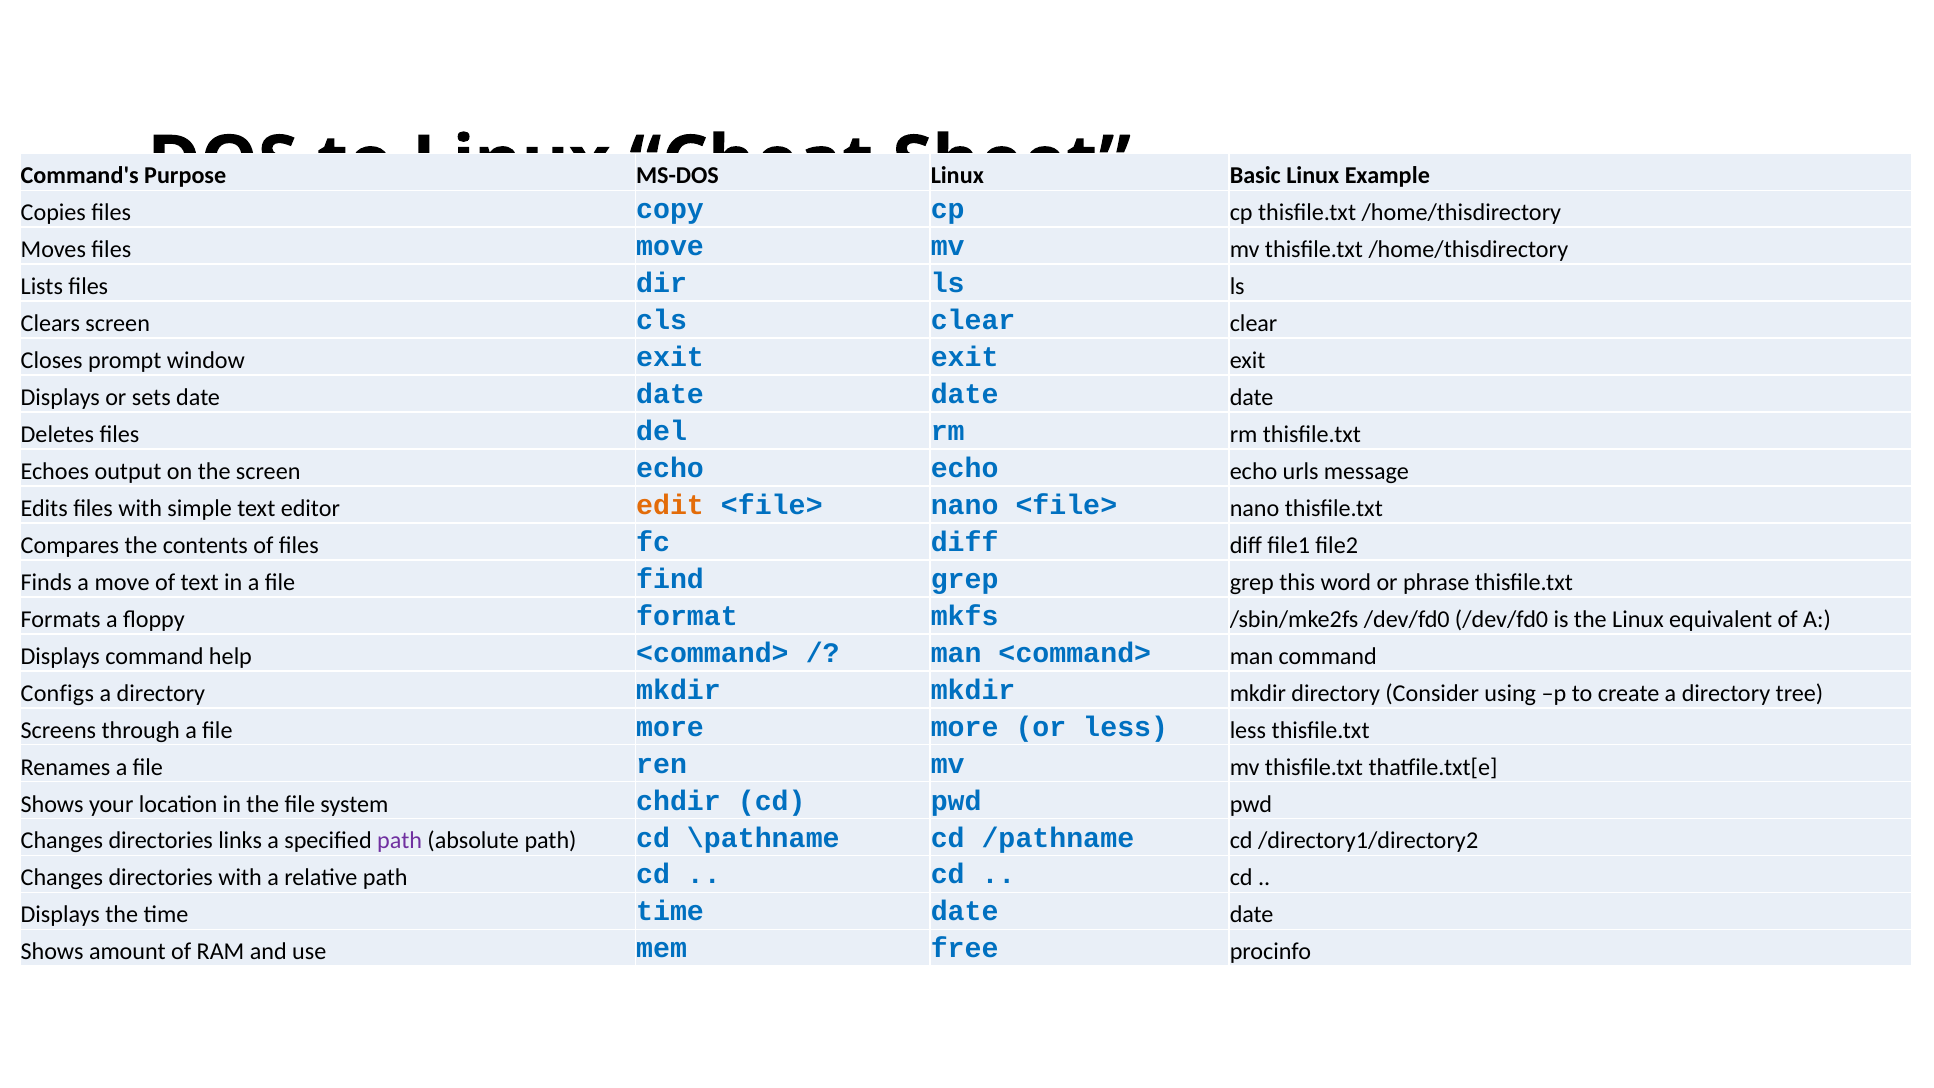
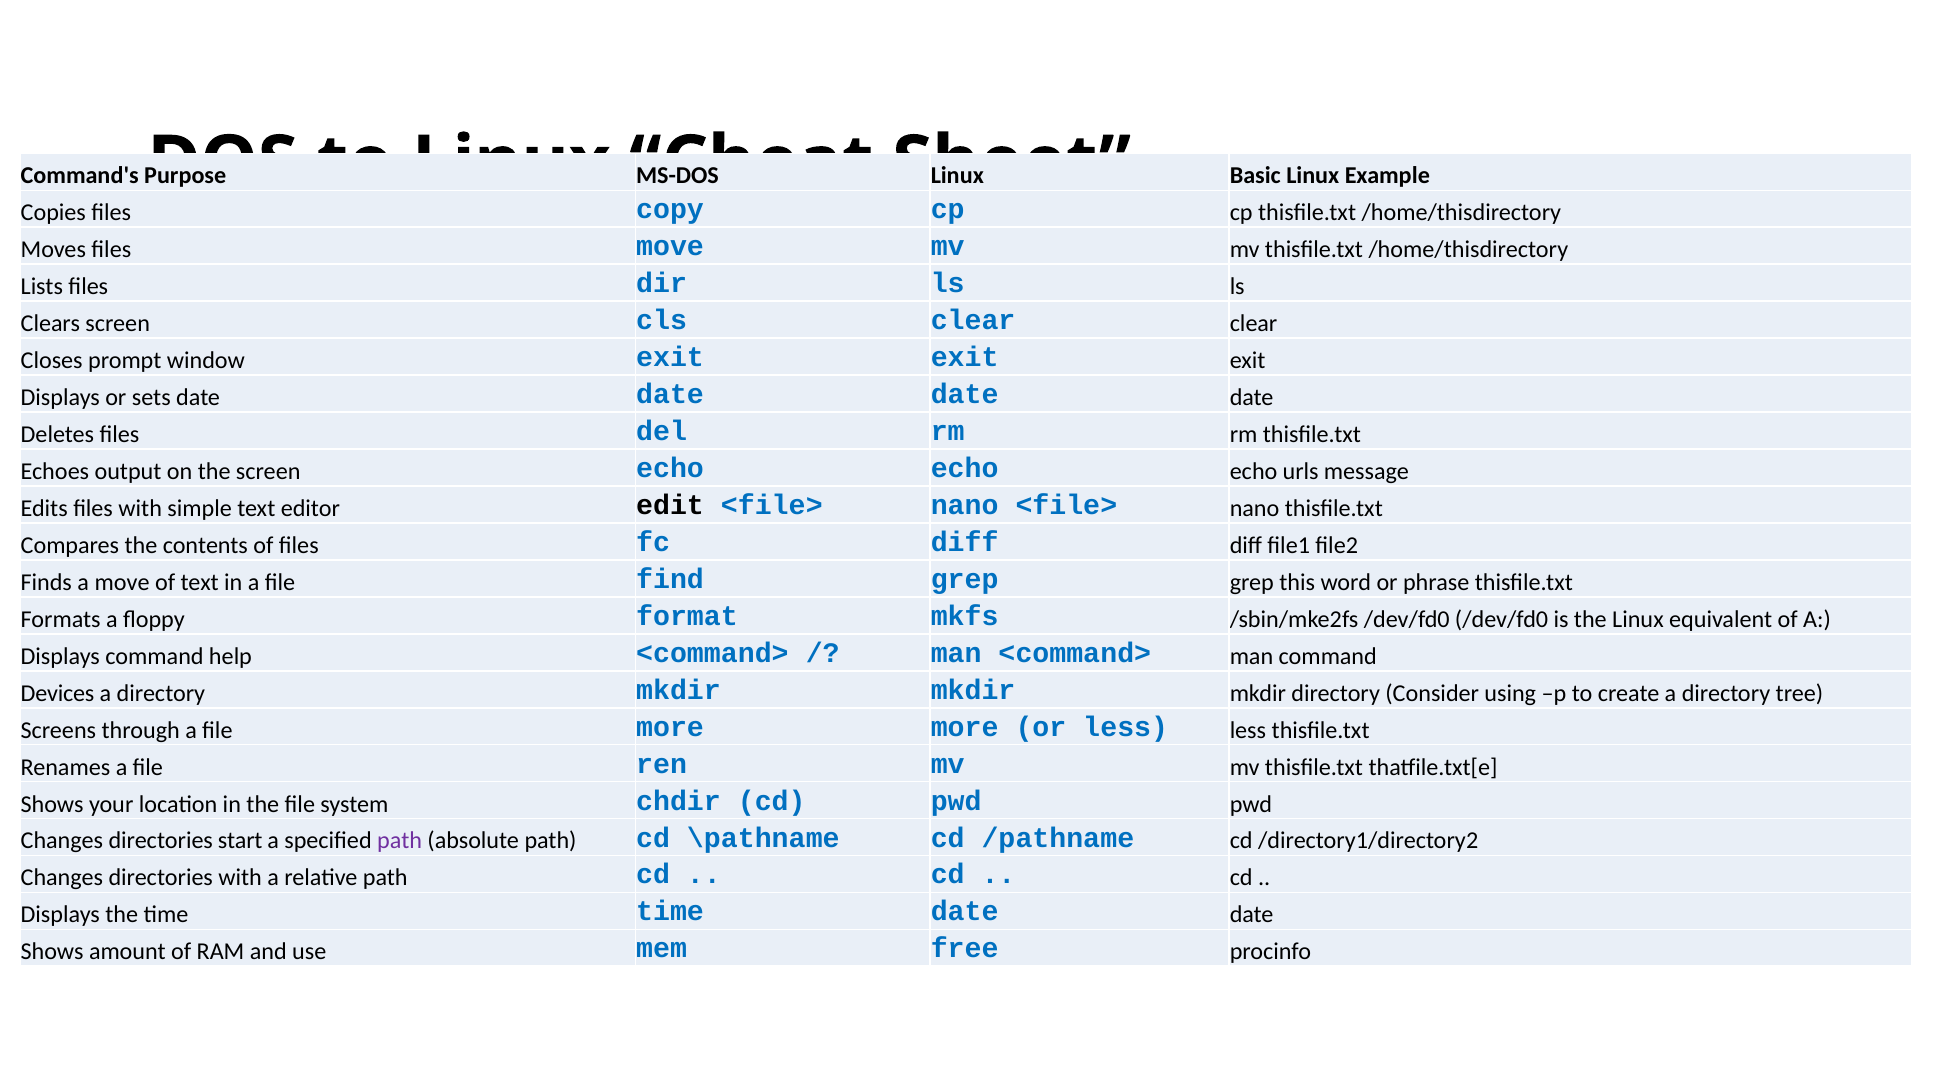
edit colour: orange -> black
Configs: Configs -> Devices
links: links -> start
